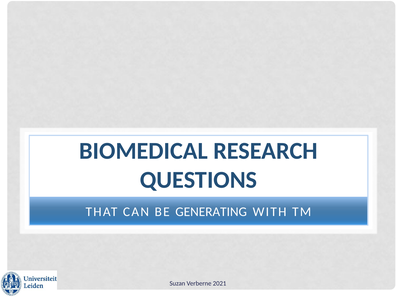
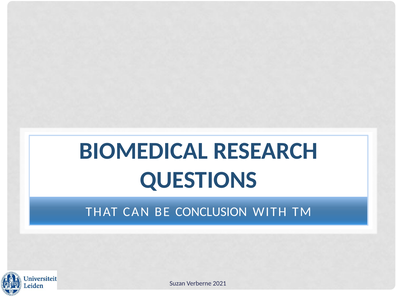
GENERATING: GENERATING -> CONCLUSION
